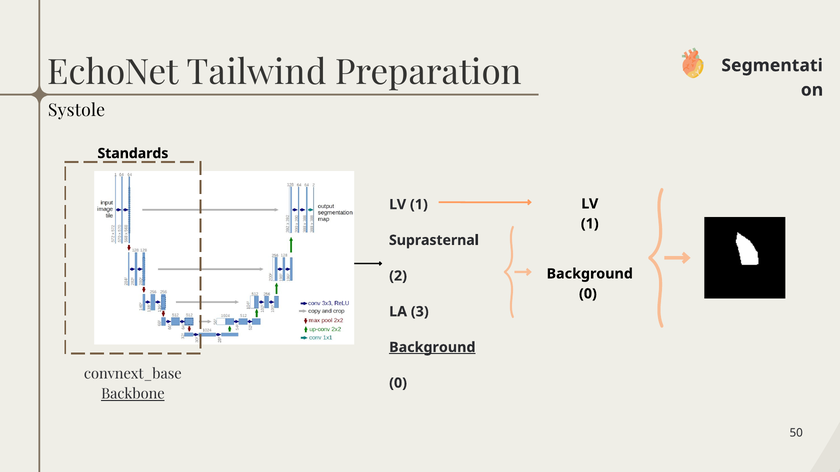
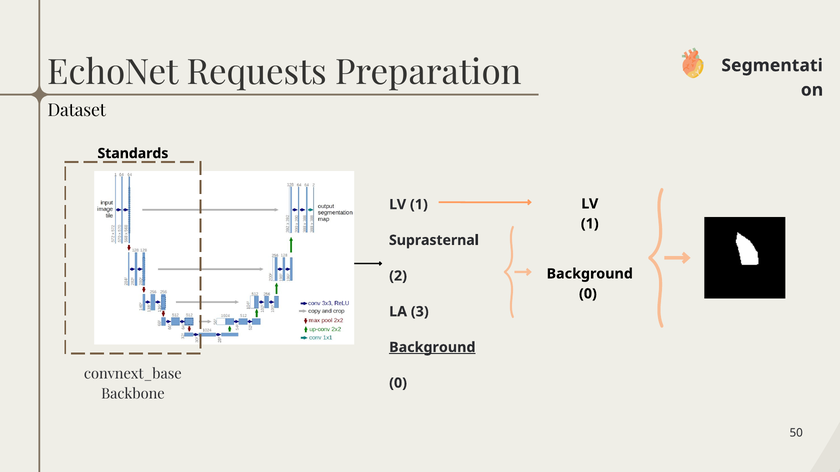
Tailwind: Tailwind -> Requests
Systole: Systole -> Dataset
Backbone underline: present -> none
